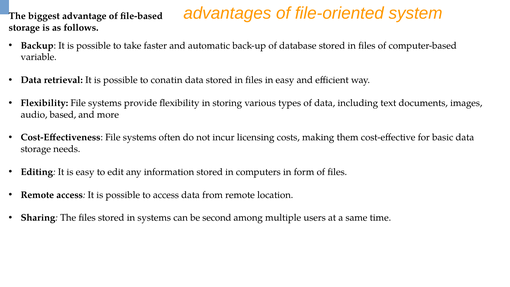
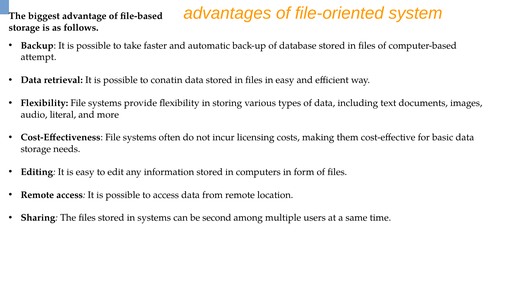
variable: variable -> attempt
based: based -> literal
